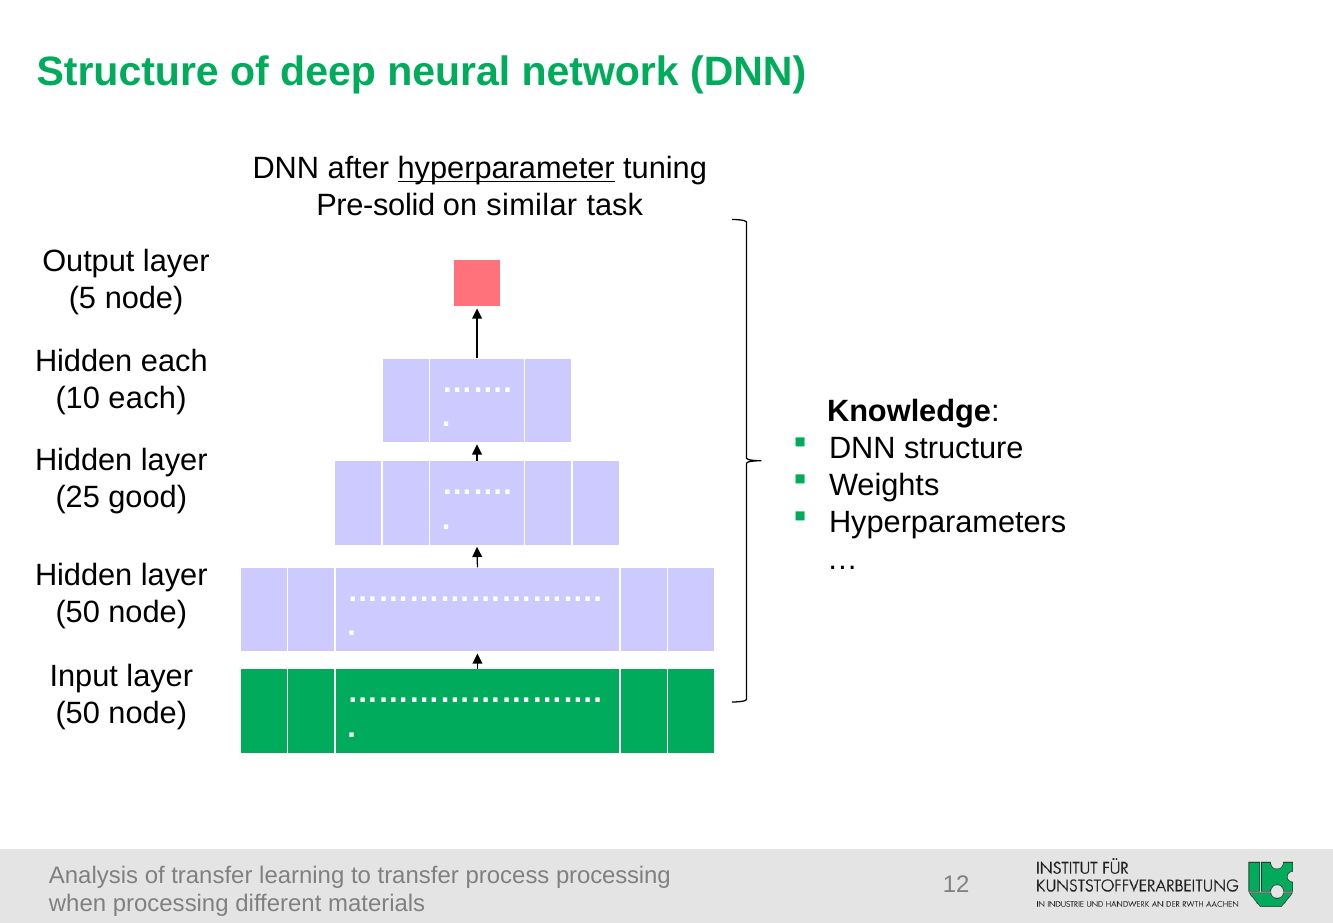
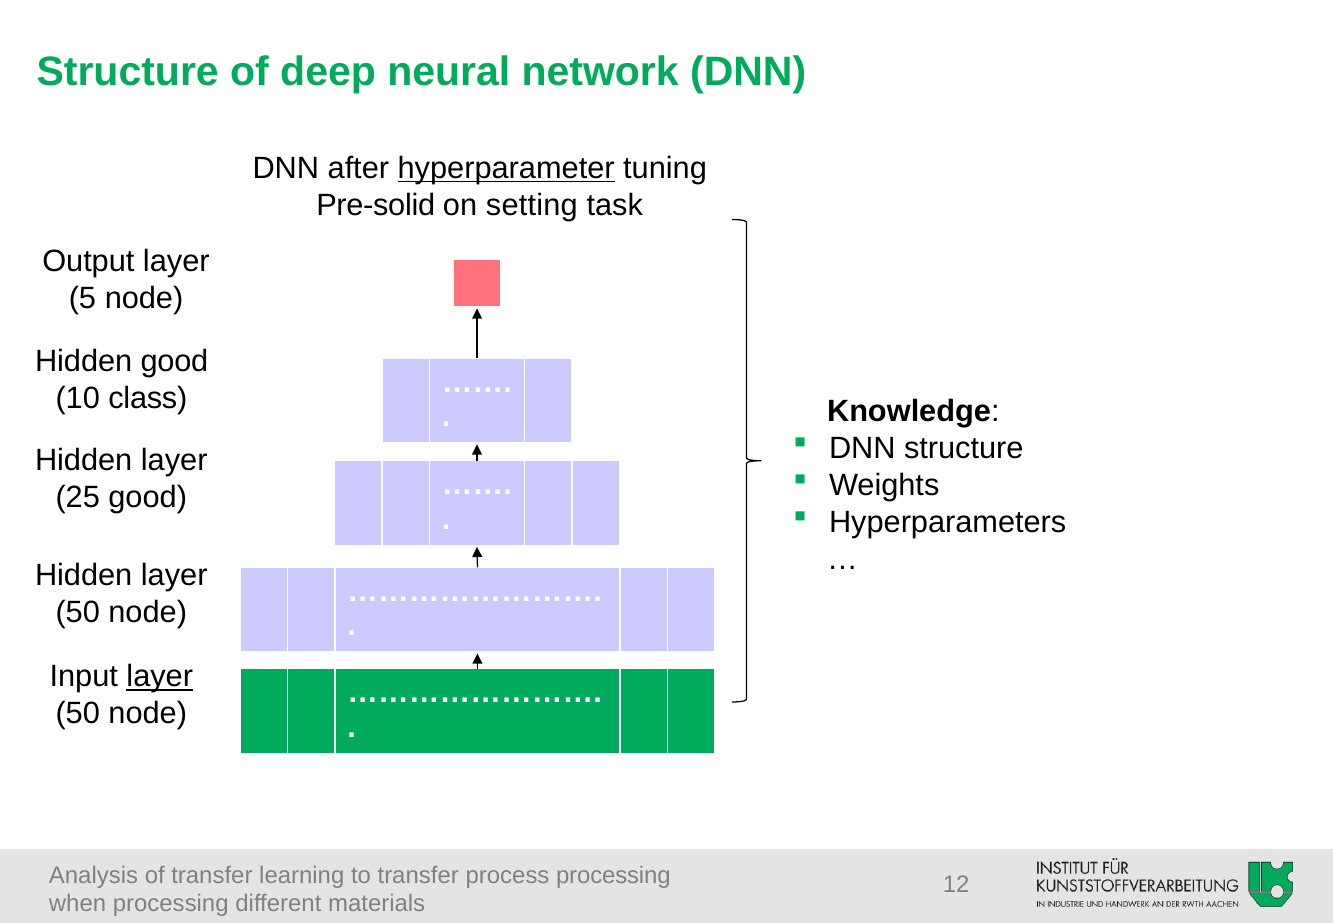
similar: similar -> setting
Hidden each: each -> good
10 each: each -> class
layer at (160, 676) underline: none -> present
